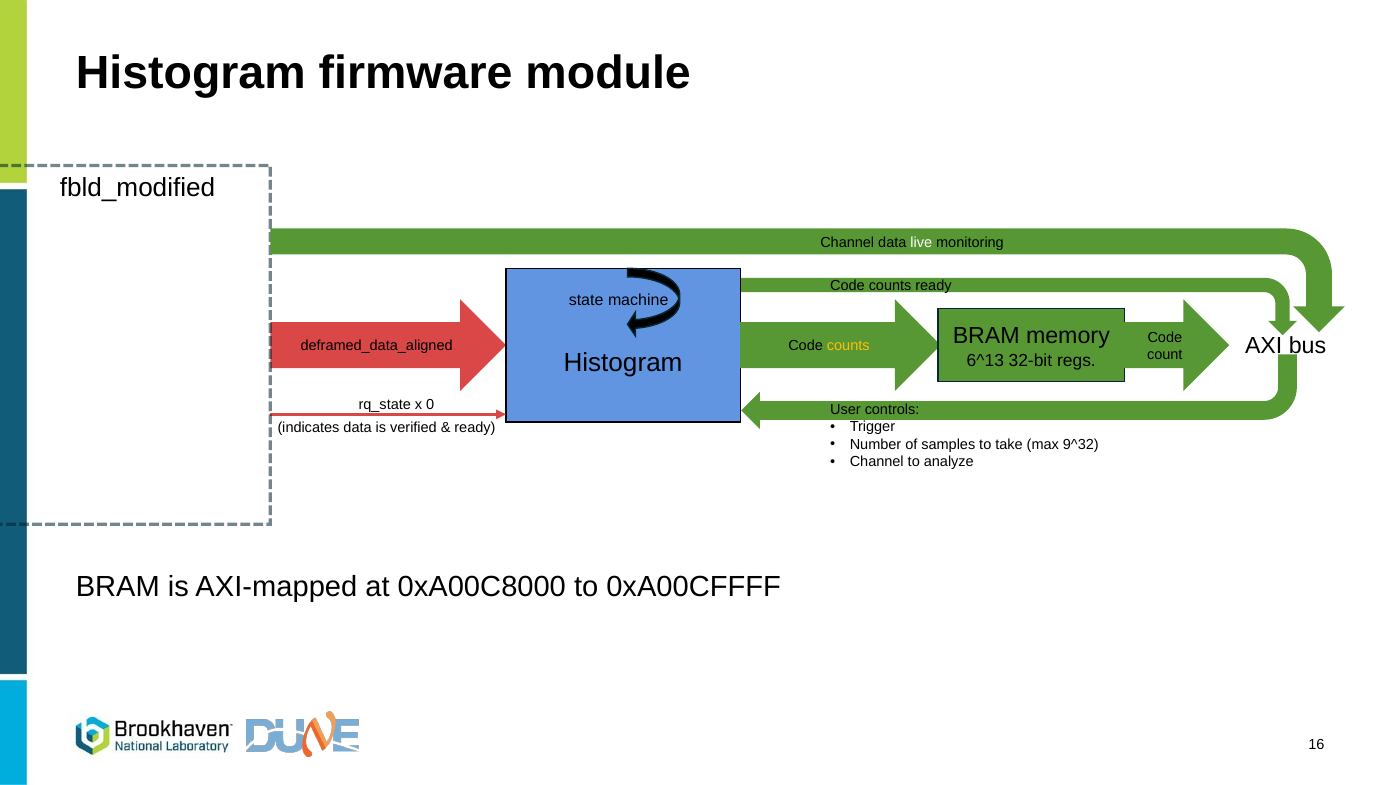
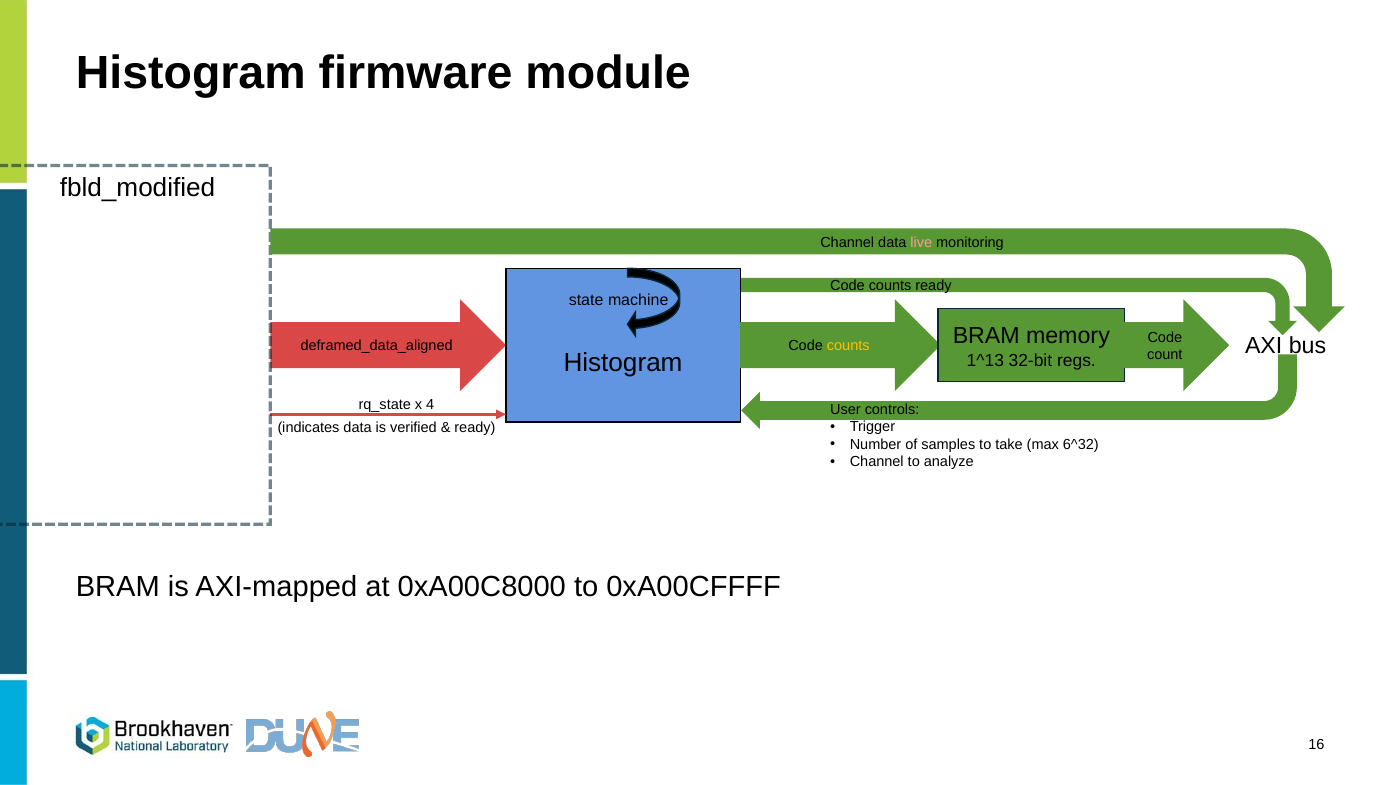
live colour: white -> pink
6^13: 6^13 -> 1^13
0: 0 -> 4
9^32: 9^32 -> 6^32
